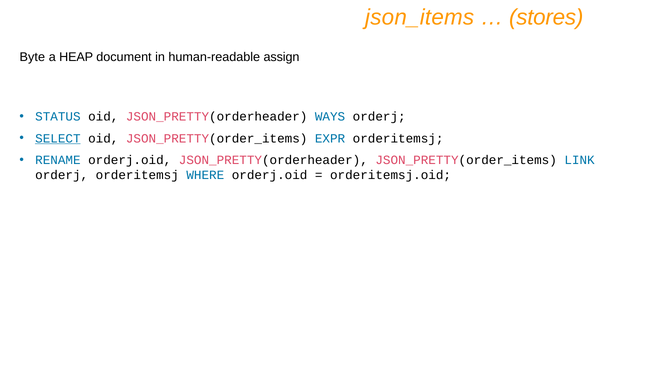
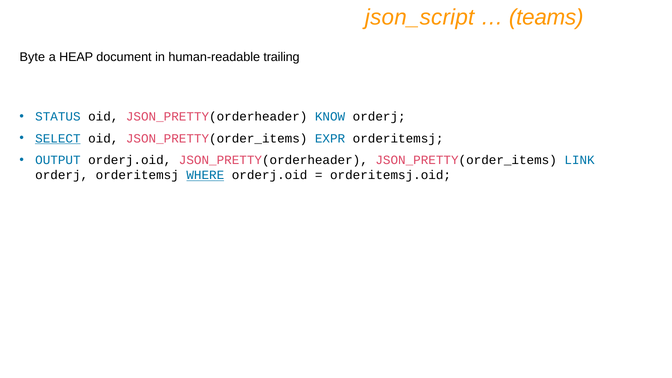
json_items: json_items -> json_script
stores: stores -> teams
assign: assign -> trailing
WAYS: WAYS -> KNOW
RENAME: RENAME -> OUTPUT
WHERE underline: none -> present
